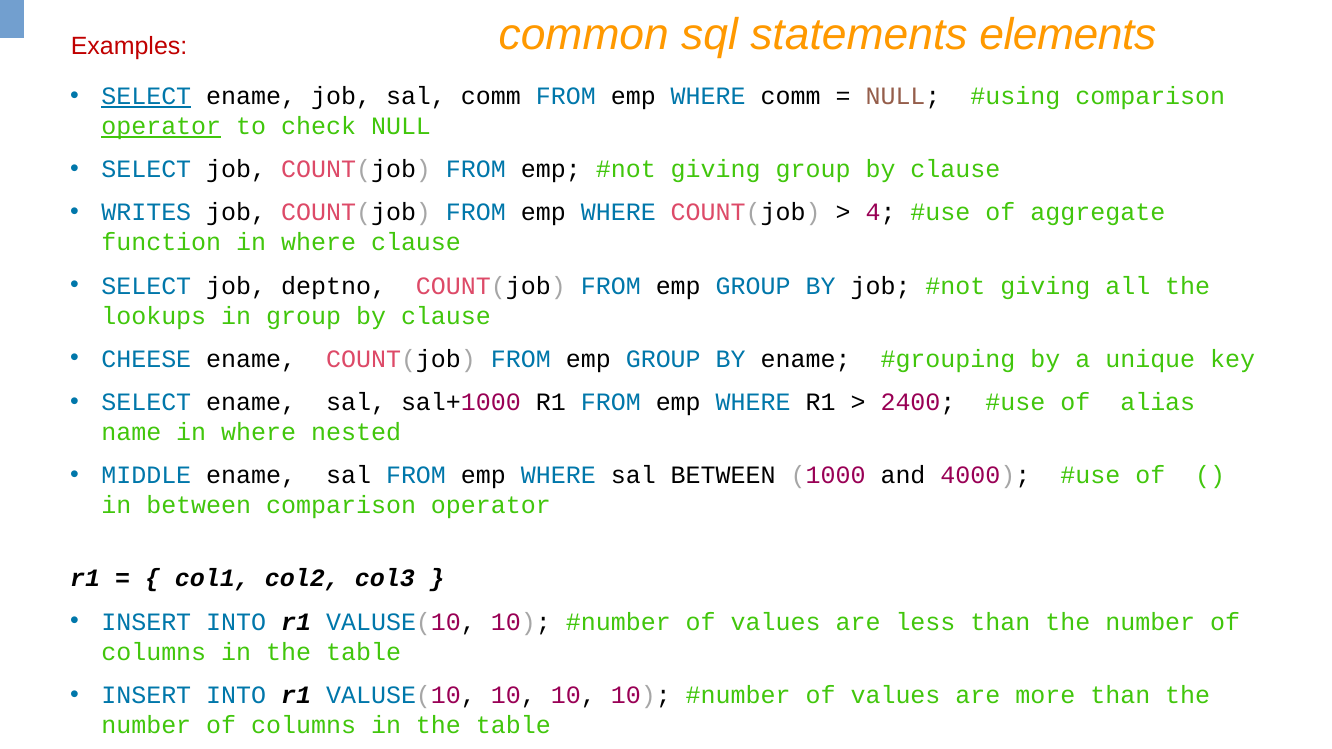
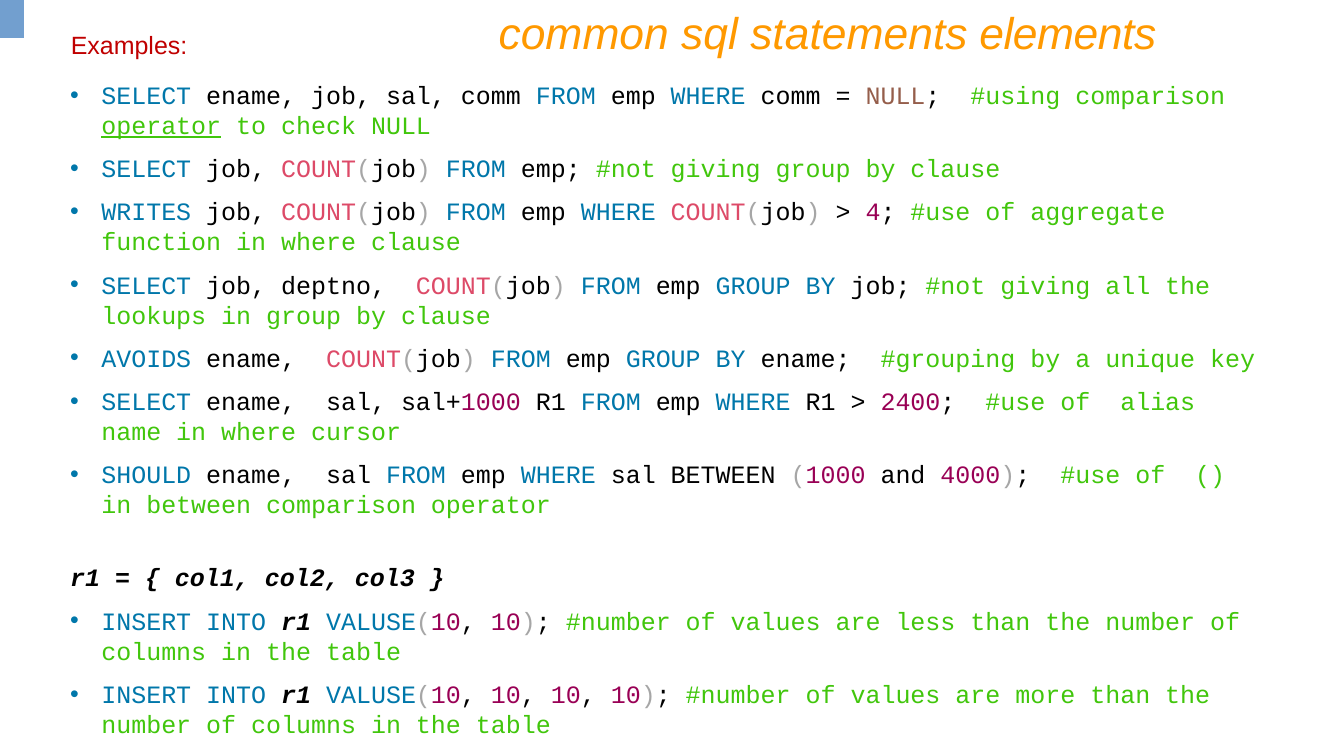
SELECT at (146, 96) underline: present -> none
CHEESE: CHEESE -> AVOIDS
nested: nested -> cursor
MIDDLE: MIDDLE -> SHOULD
